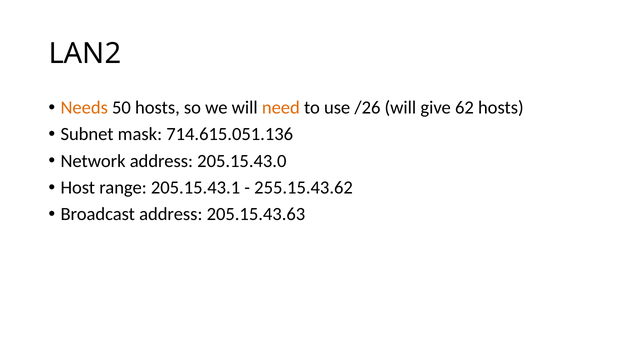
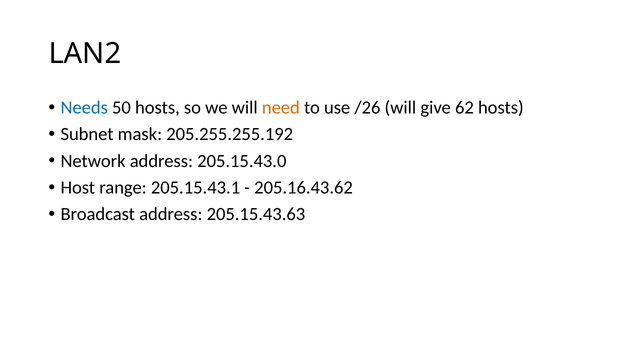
Needs colour: orange -> blue
714.615.051.136: 714.615.051.136 -> 205.255.255.192
255.15.43.62: 255.15.43.62 -> 205.16.43.62
